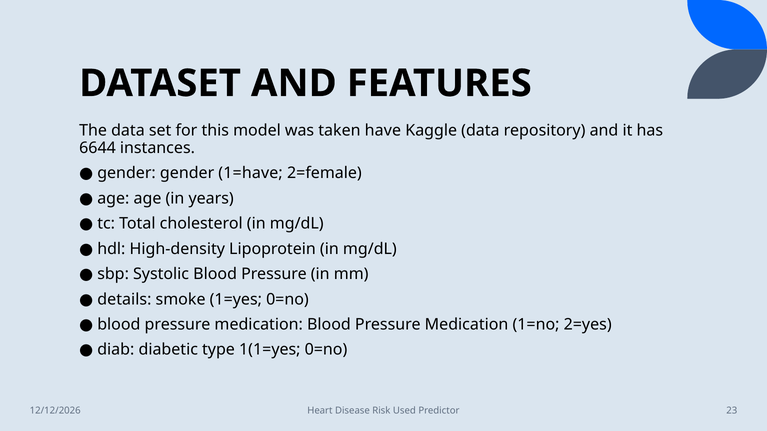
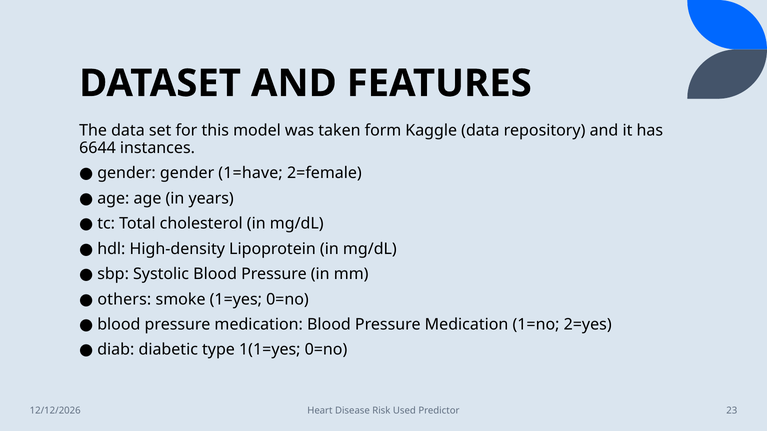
have: have -> form
details: details -> others
